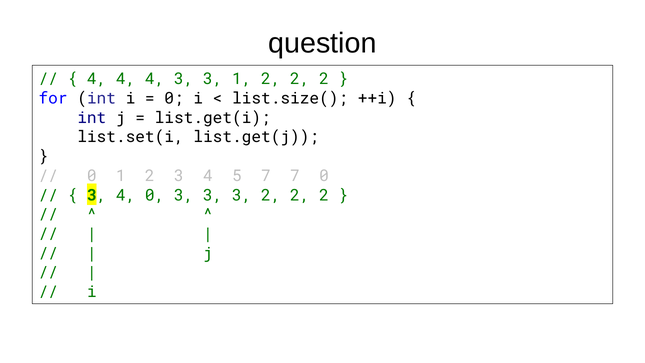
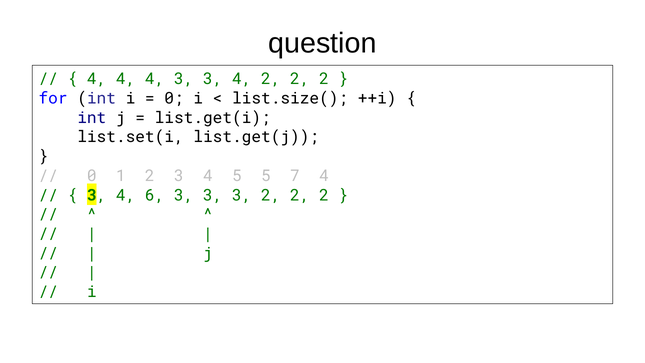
3 3 1: 1 -> 4
5 7: 7 -> 5
7 0: 0 -> 4
4 0: 0 -> 6
